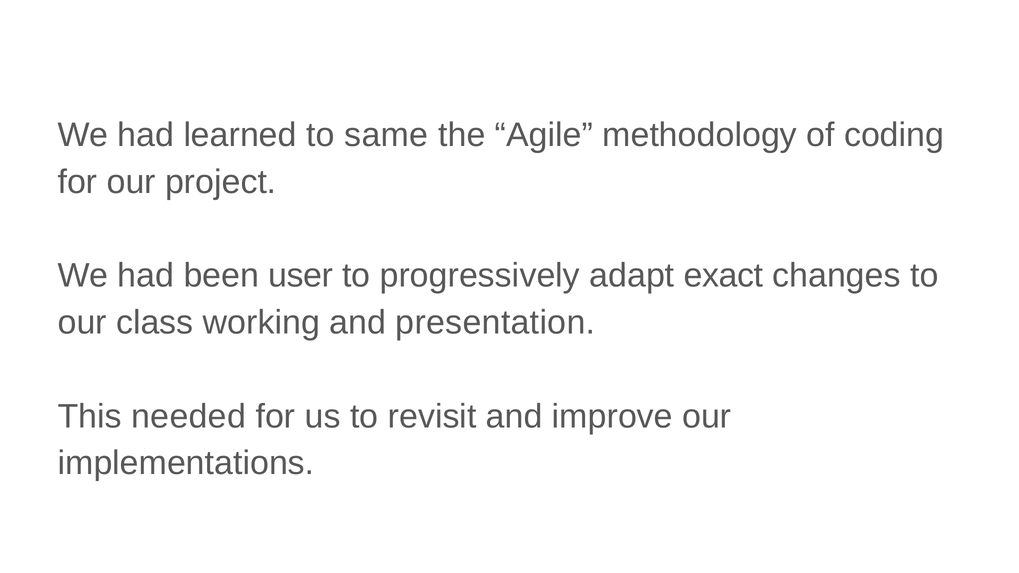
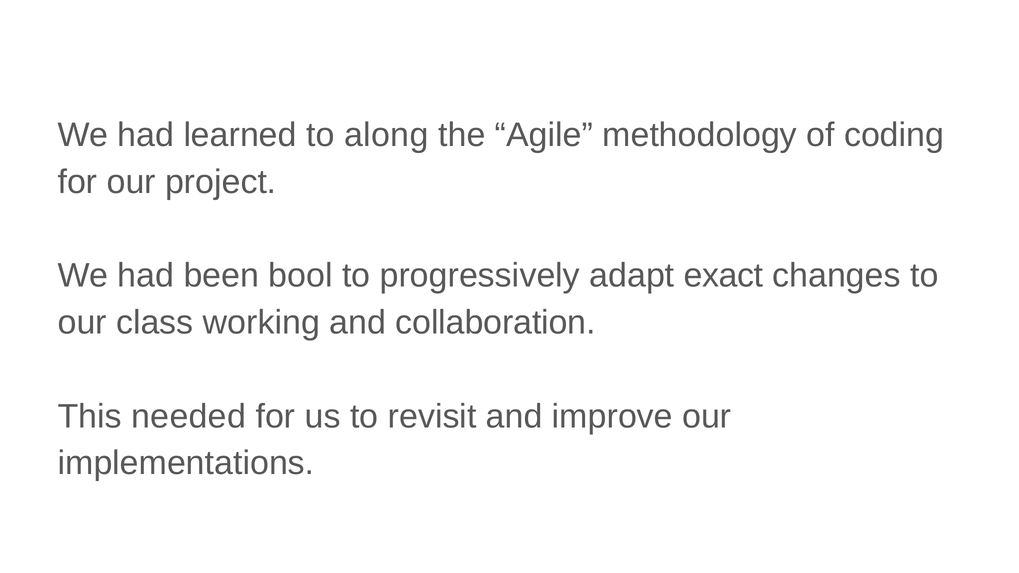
same: same -> along
user: user -> bool
presentation: presentation -> collaboration
